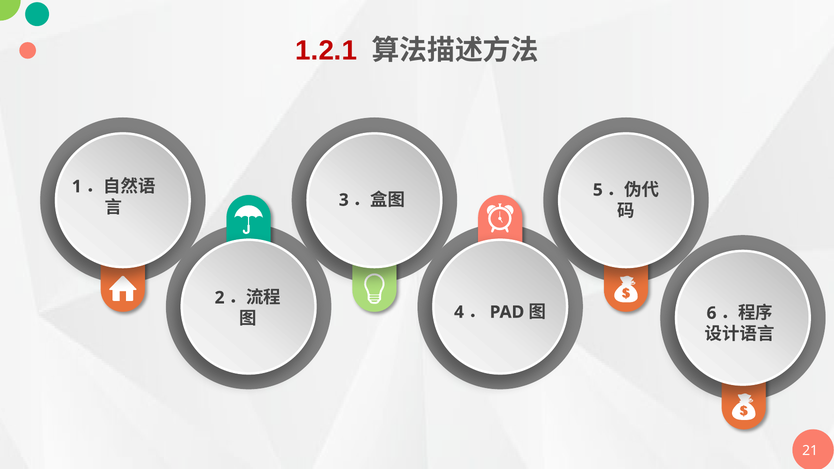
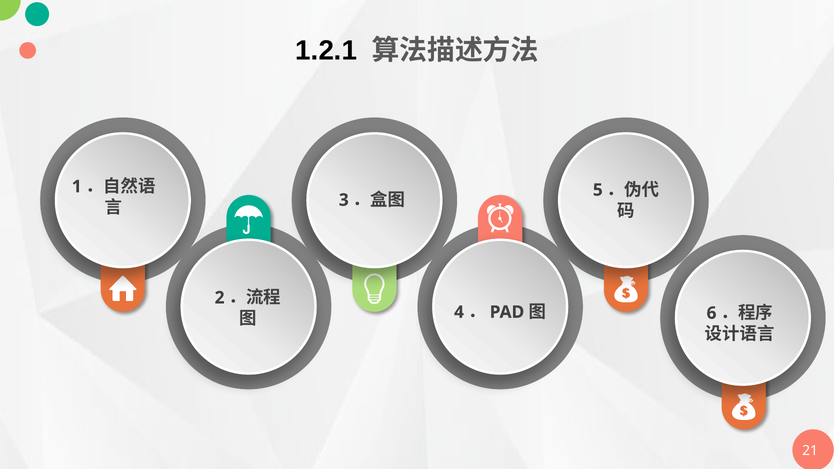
1.2.1 colour: red -> black
